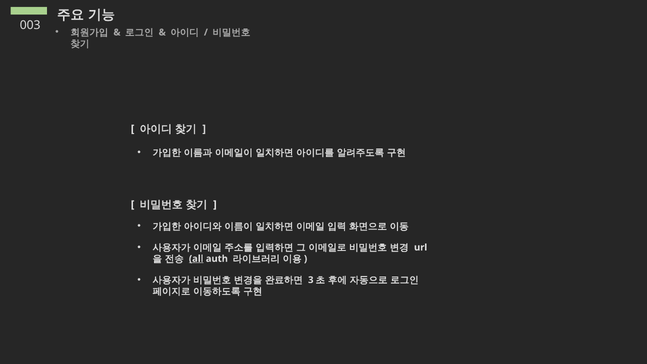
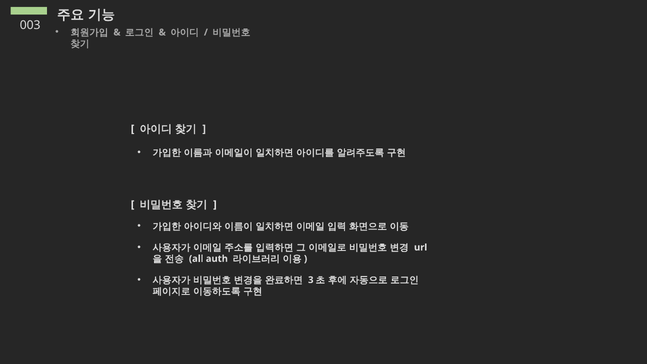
all underline: present -> none
